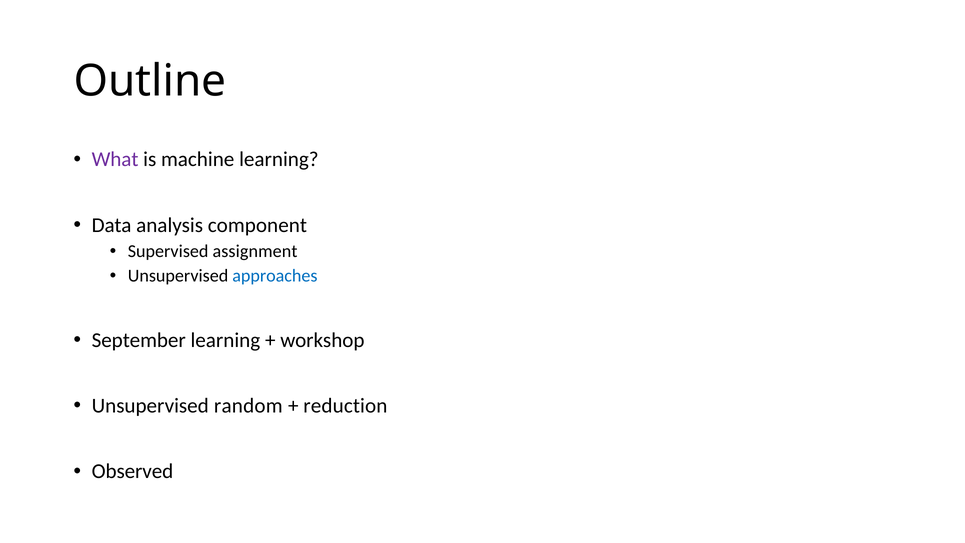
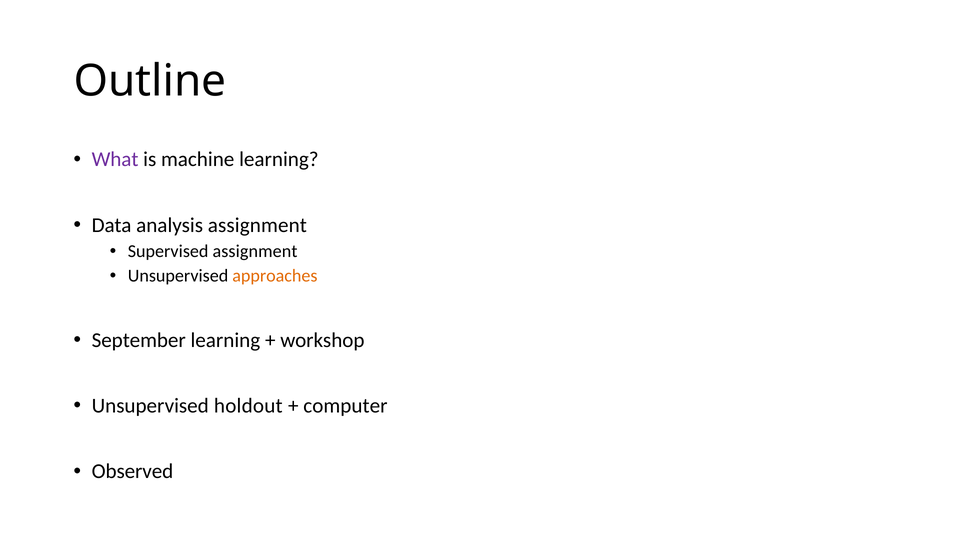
analysis component: component -> assignment
approaches colour: blue -> orange
random: random -> holdout
reduction: reduction -> computer
